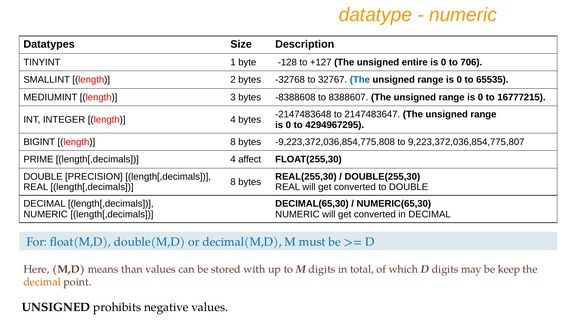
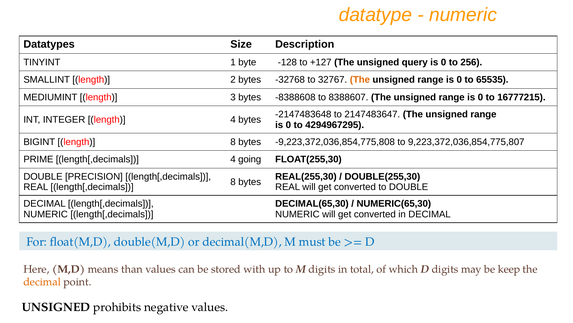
entire: entire -> query
706: 706 -> 256
The at (360, 80) colour: blue -> orange
affect: affect -> going
